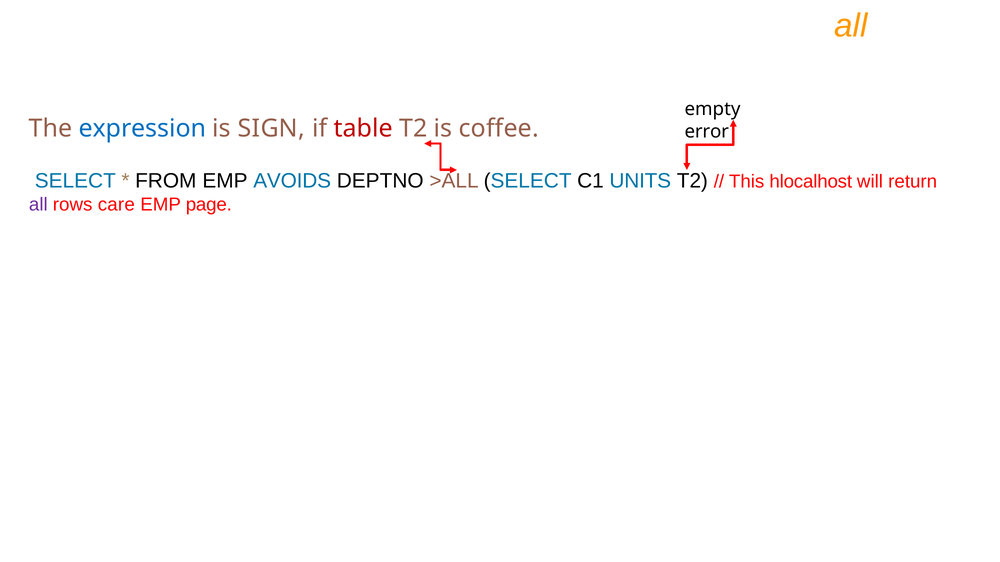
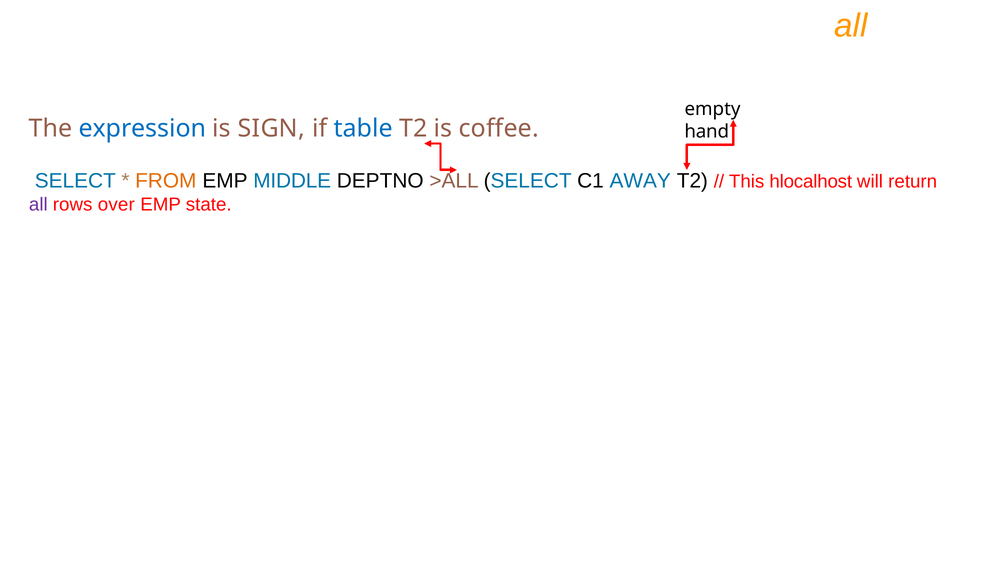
table colour: red -> blue
error: error -> hand
FROM colour: black -> orange
AVOIDS: AVOIDS -> MIDDLE
UNITS: UNITS -> AWAY
care: care -> over
page: page -> state
